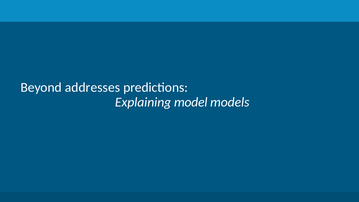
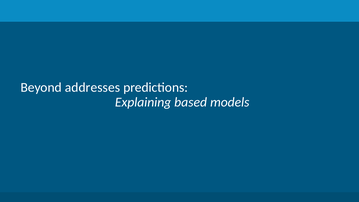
model: model -> based
